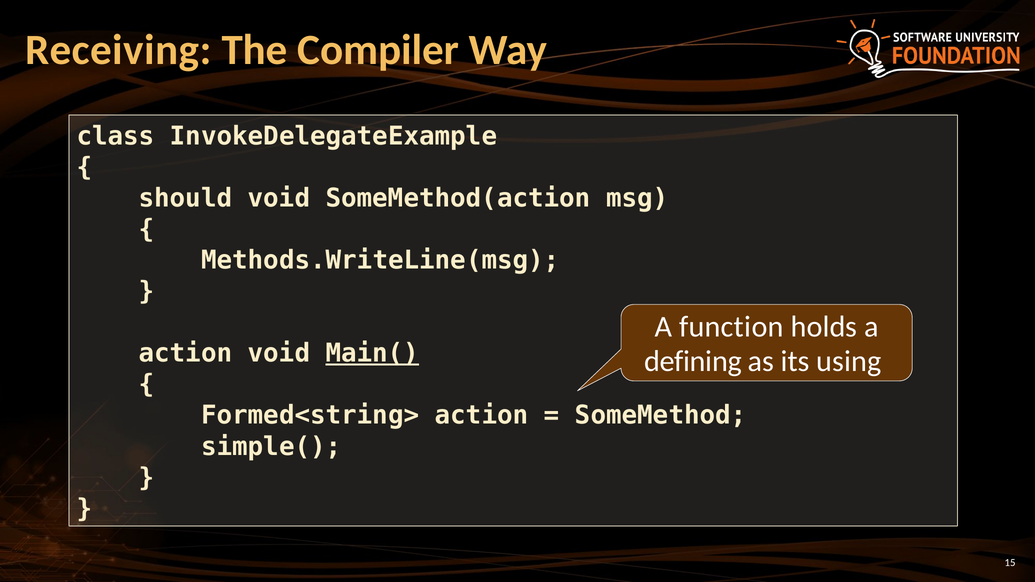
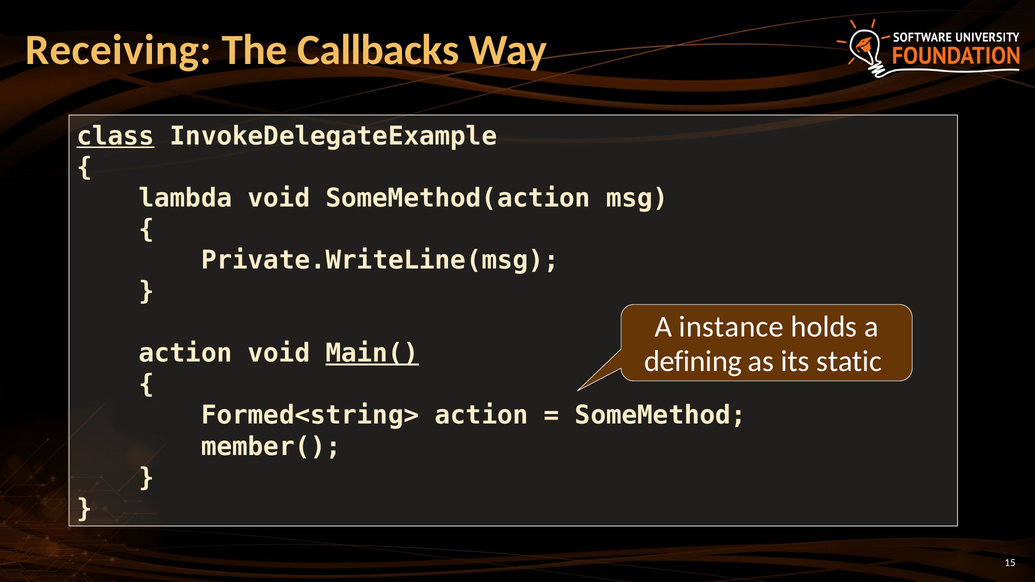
Compiler: Compiler -> Callbacks
class underline: none -> present
should: should -> lambda
Methods.WriteLine(msg: Methods.WriteLine(msg -> Private.WriteLine(msg
function: function -> instance
using: using -> static
simple(: simple( -> member(
